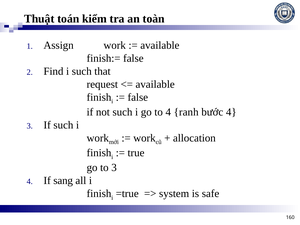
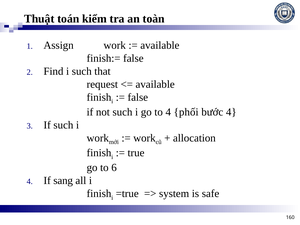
ranh: ranh -> phối
to 3: 3 -> 6
